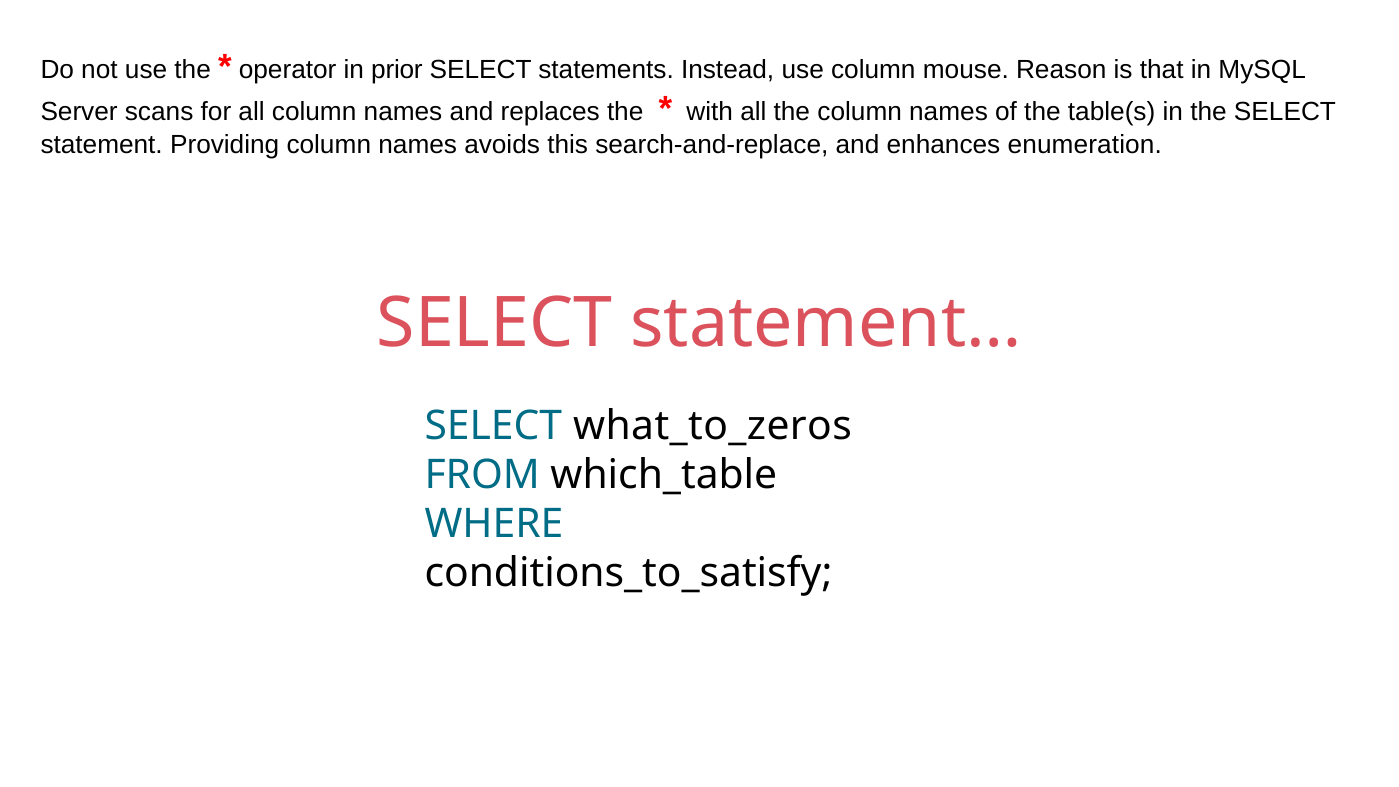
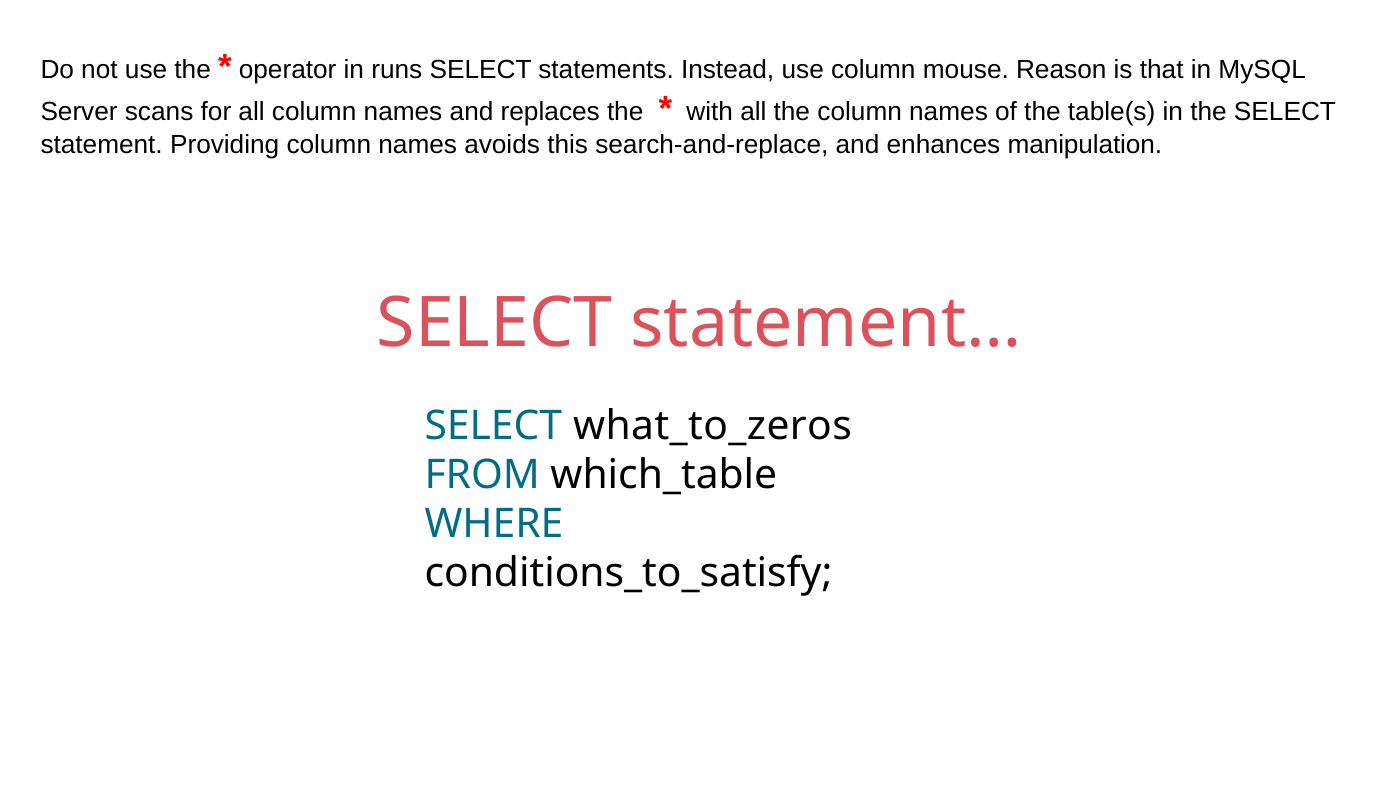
prior: prior -> runs
enumeration: enumeration -> manipulation
